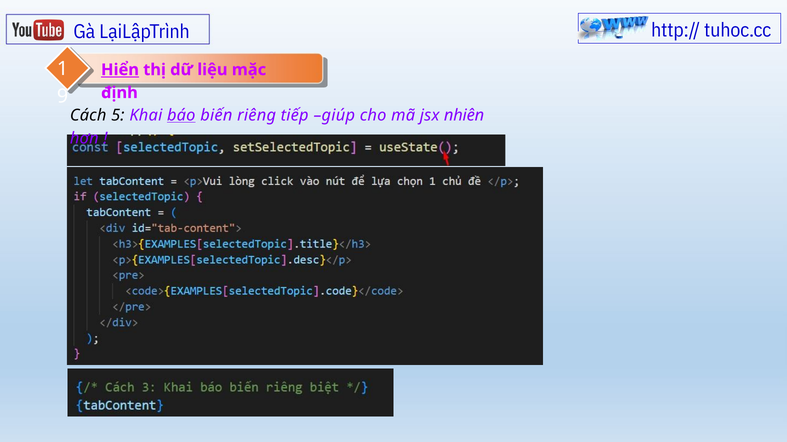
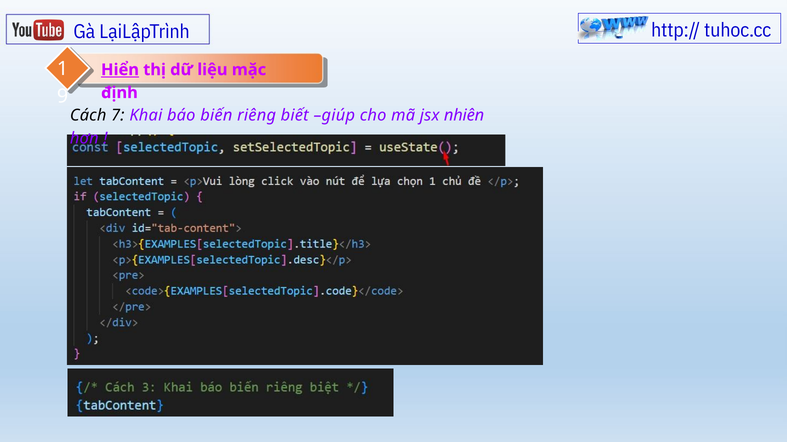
5: 5 -> 7
báo underline: present -> none
tiếp: tiếp -> biết
